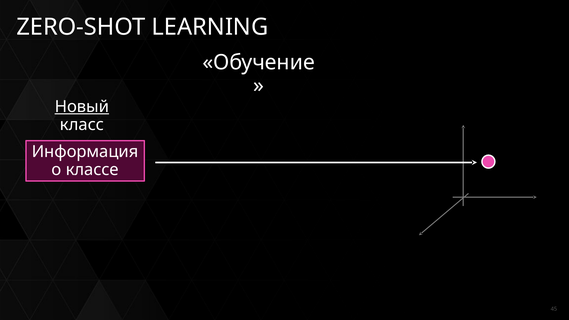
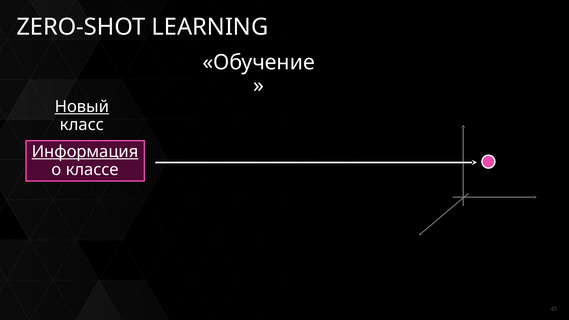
Информация underline: none -> present
